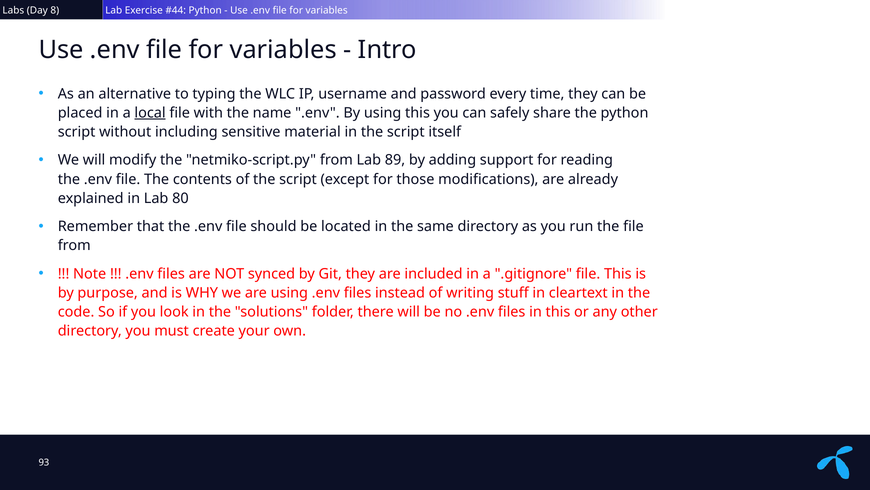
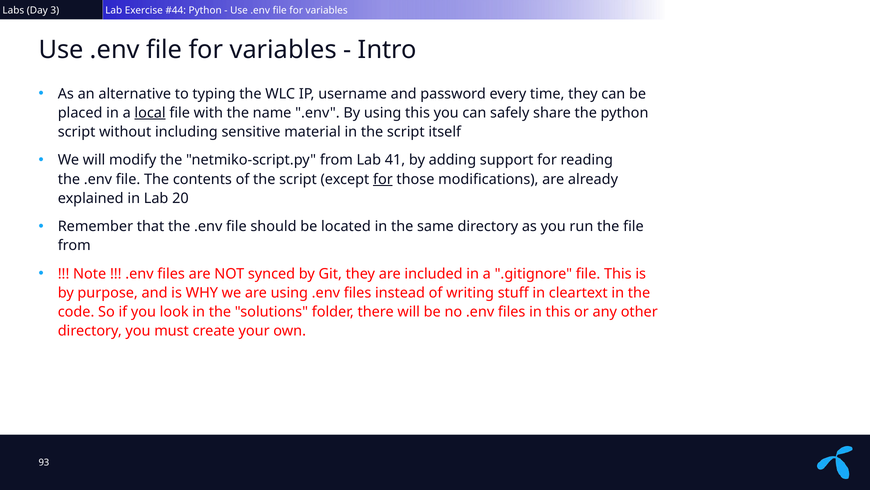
8: 8 -> 3
89: 89 -> 41
for at (383, 179) underline: none -> present
80: 80 -> 20
